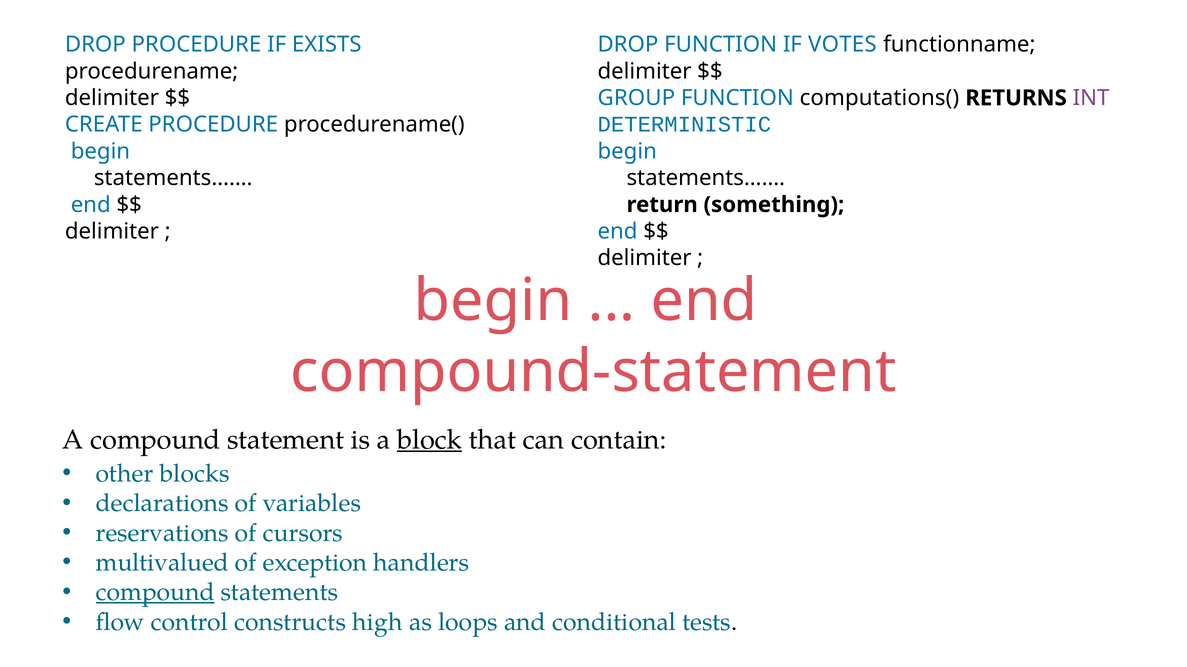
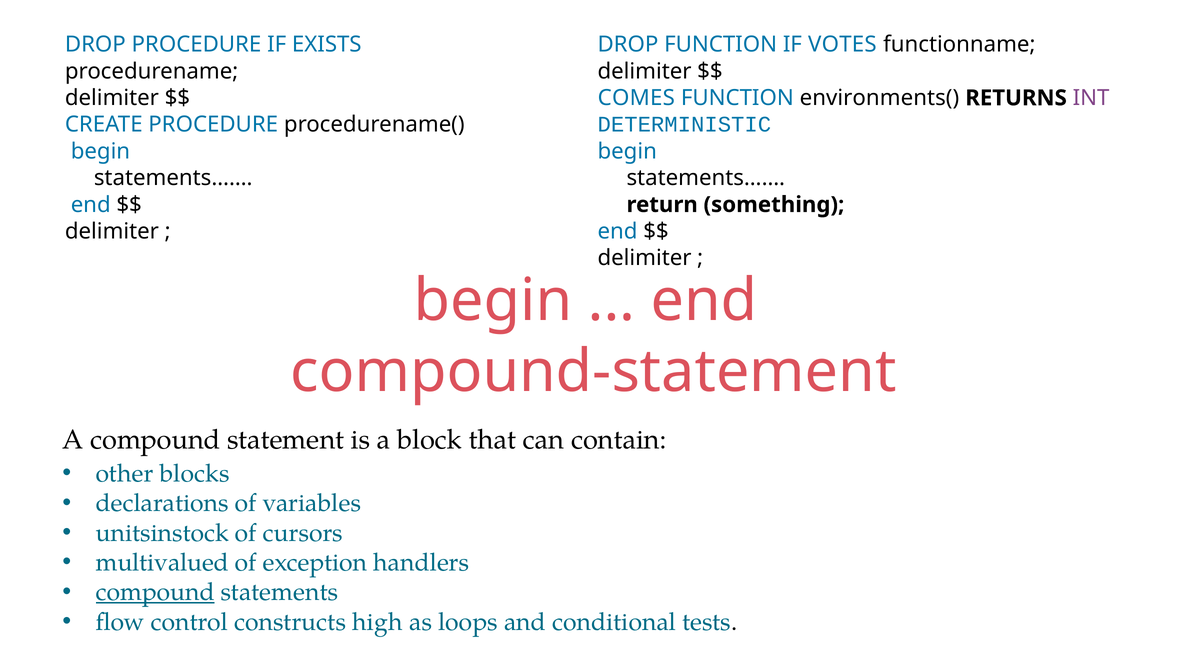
GROUP: GROUP -> COMES
computations(: computations( -> environments(
block underline: present -> none
reservations: reservations -> unitsinstock
